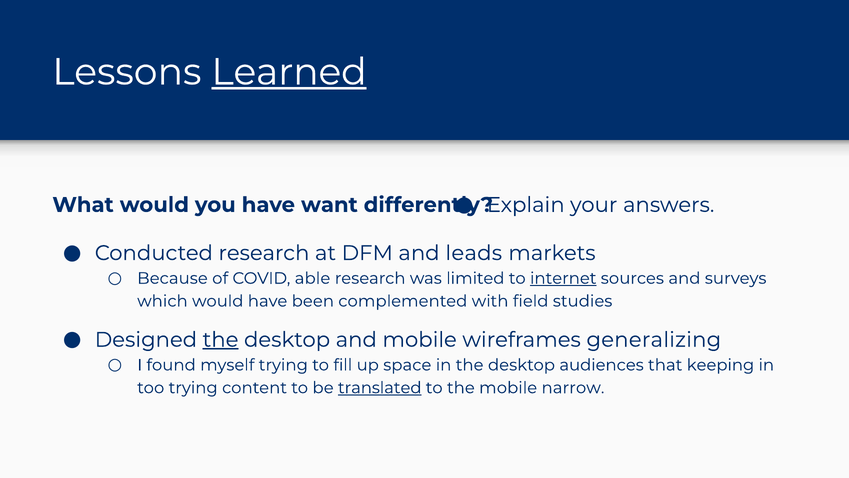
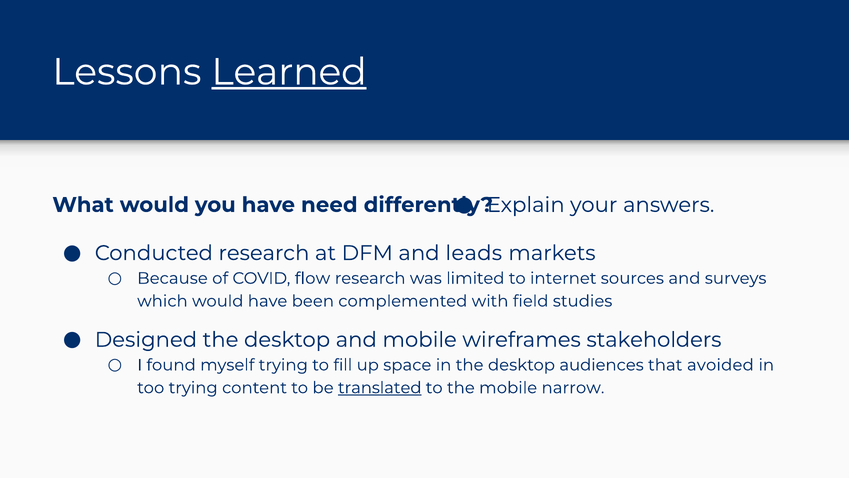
want: want -> need
able: able -> flow
internet underline: present -> none
the at (221, 339) underline: present -> none
generalizing: generalizing -> stakeholders
keeping: keeping -> avoided
